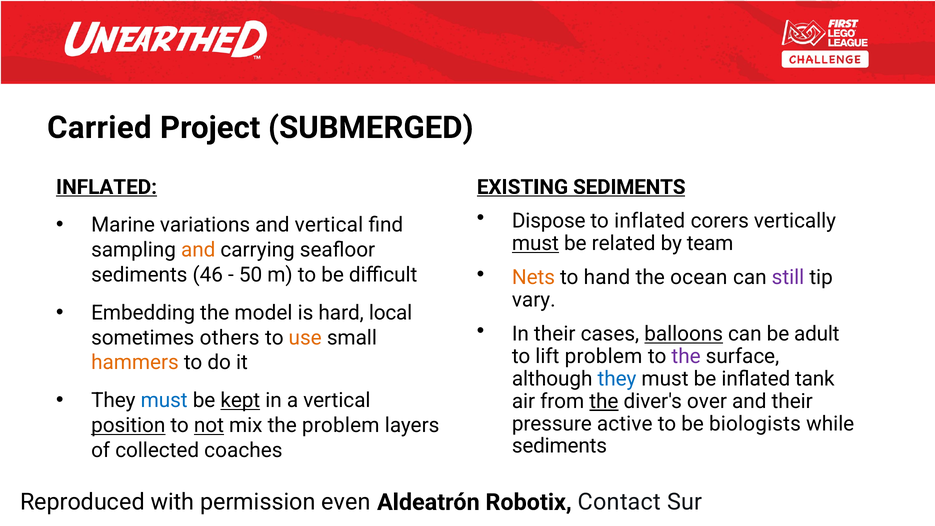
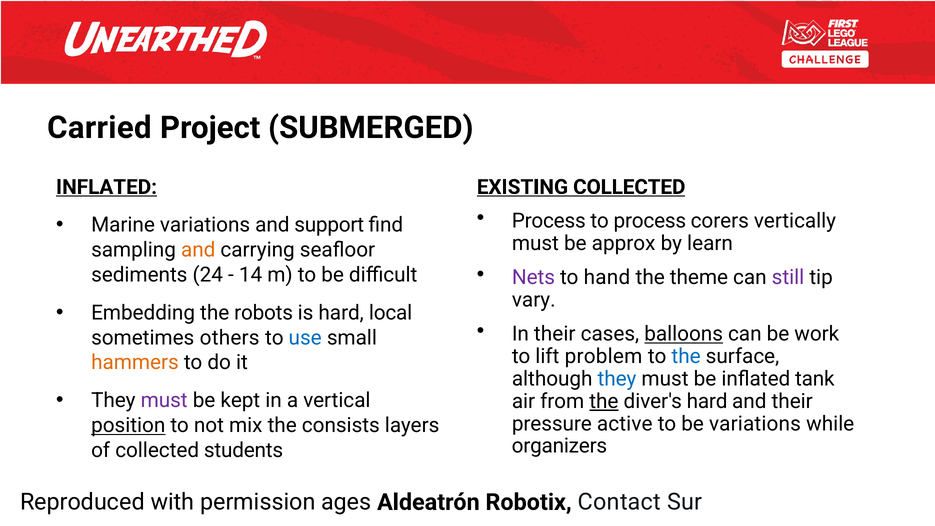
EXISTING SEDIMENTS: SEDIMENTS -> COLLECTED
Dispose at (549, 221): Dispose -> Process
to inflated: inflated -> process
and vertical: vertical -> support
must at (535, 244) underline: present -> none
related: related -> approx
team: team -> learn
Nets colour: orange -> purple
ocean: ocean -> theme
46: 46 -> 24
50: 50 -> 14
model: model -> robots
adult: adult -> work
use colour: orange -> blue
the at (686, 356) colour: purple -> blue
must at (164, 401) colour: blue -> purple
kept underline: present -> none
diver's over: over -> hard
be biologists: biologists -> variations
not underline: present -> none
the problem: problem -> consists
sediments at (559, 446): sediments -> organizers
coaches: coaches -> students
even: even -> ages
